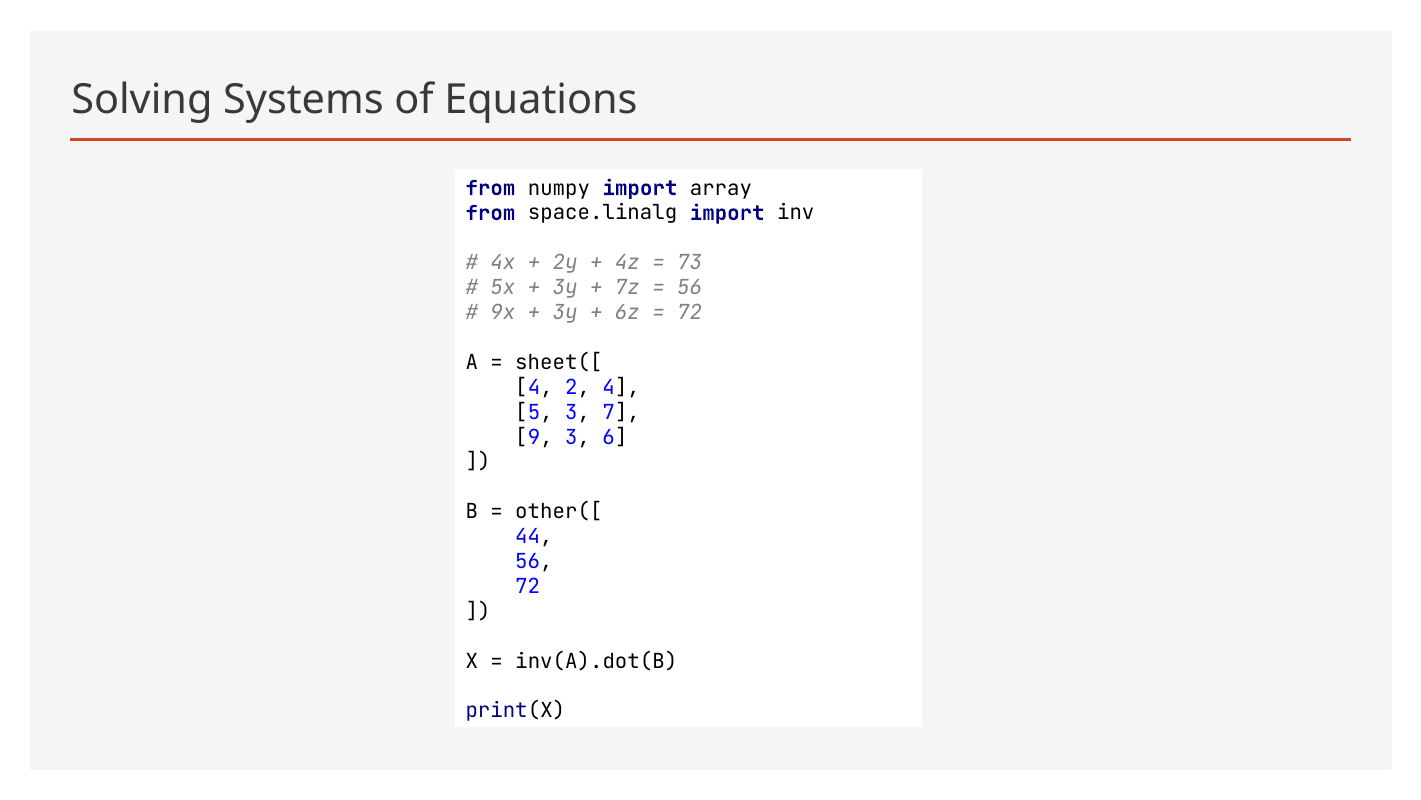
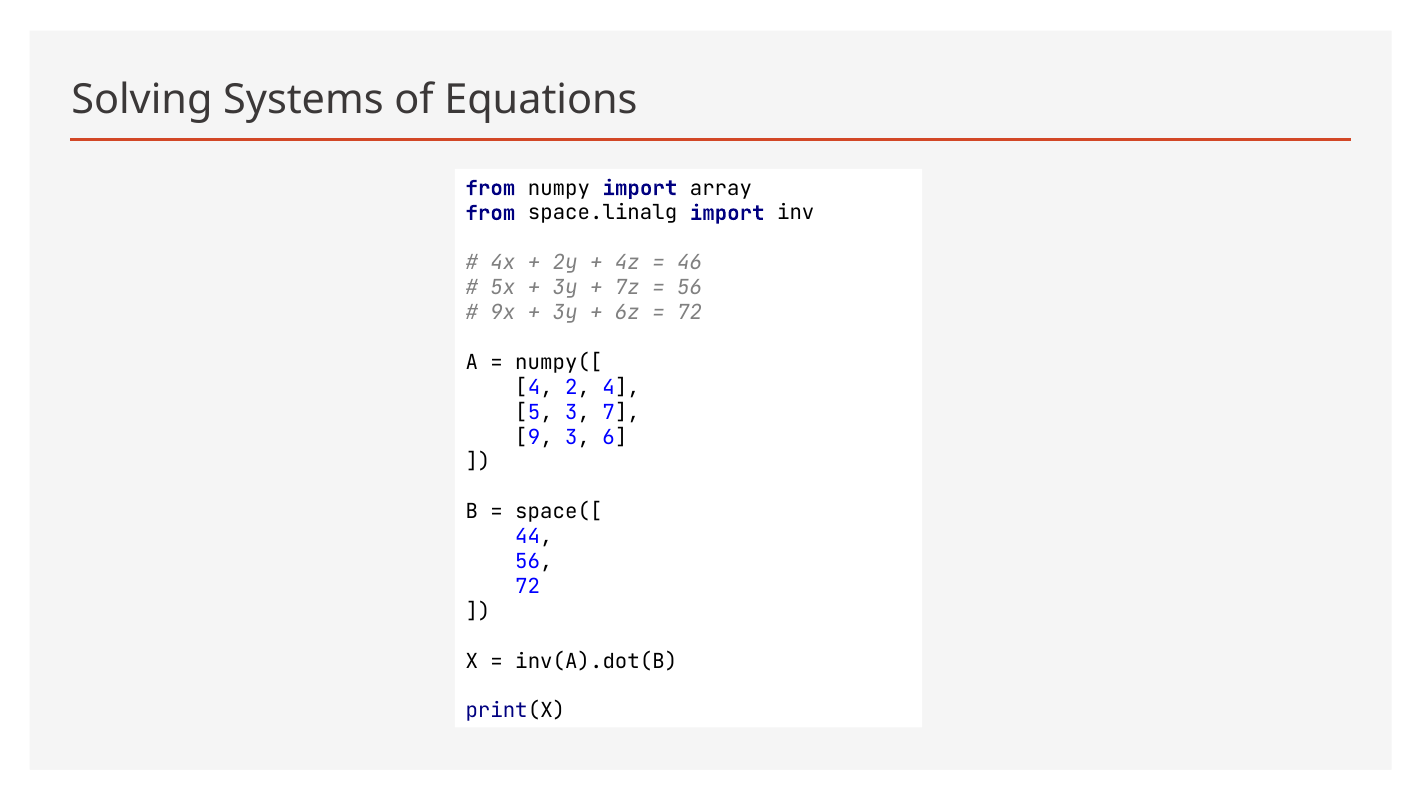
73: 73 -> 46
sheet([: sheet([ -> numpy([
other([: other([ -> space([
